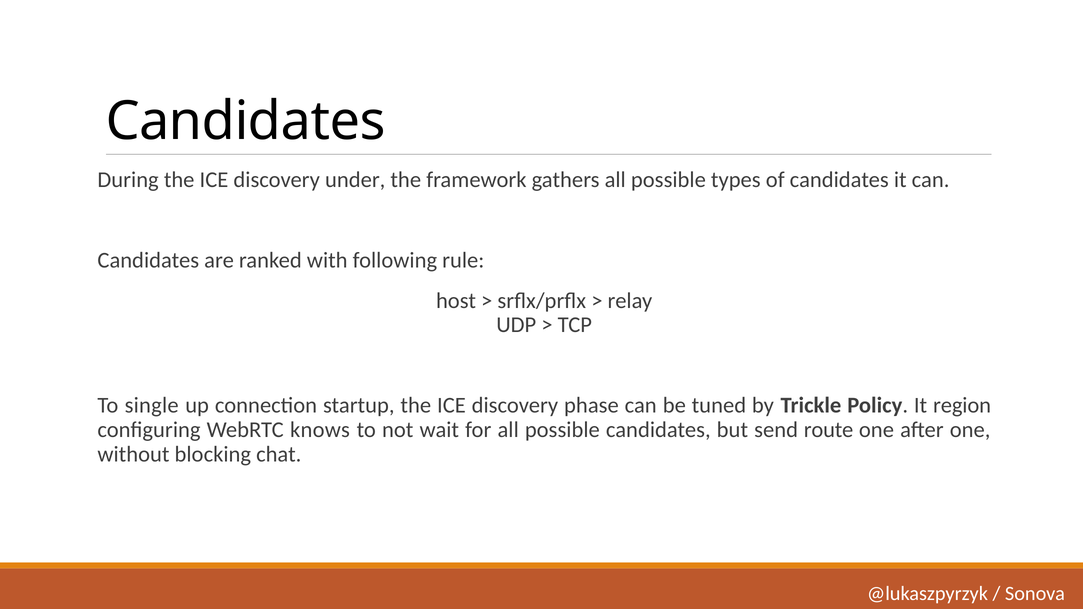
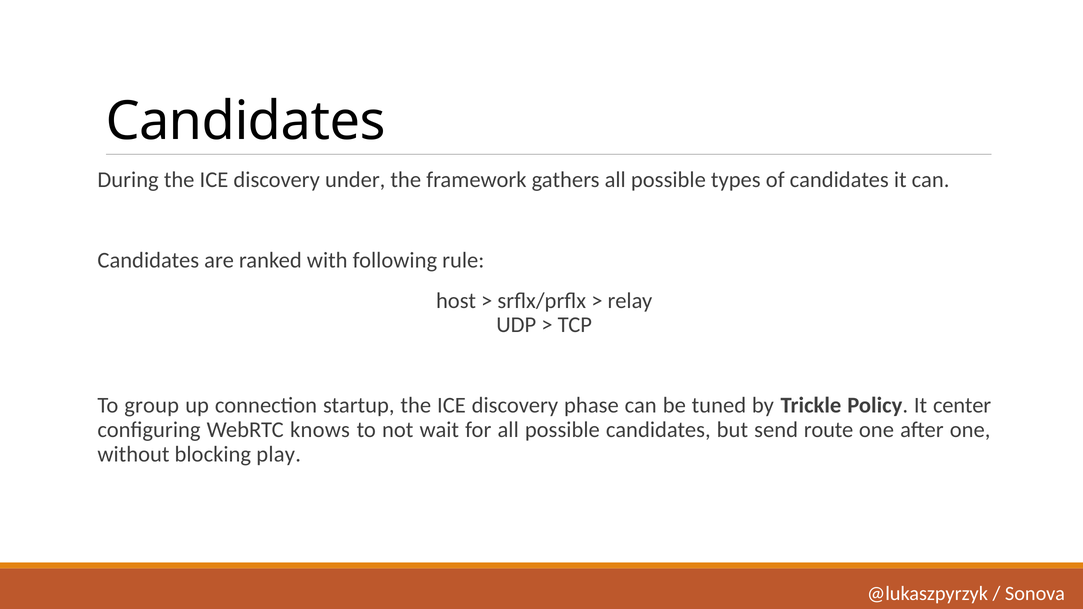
single: single -> group
region: region -> center
chat: chat -> play
